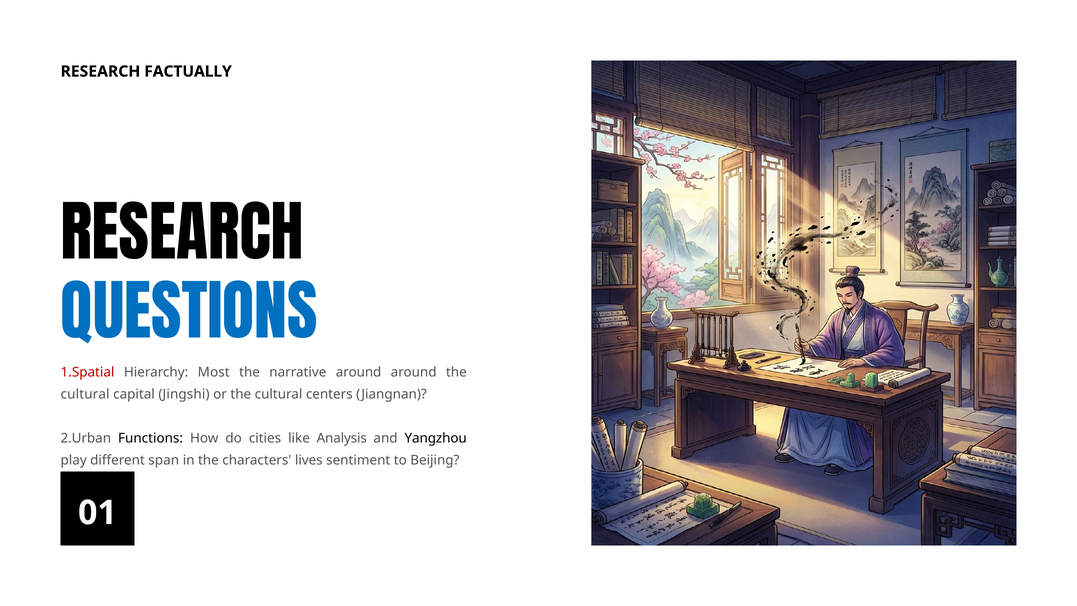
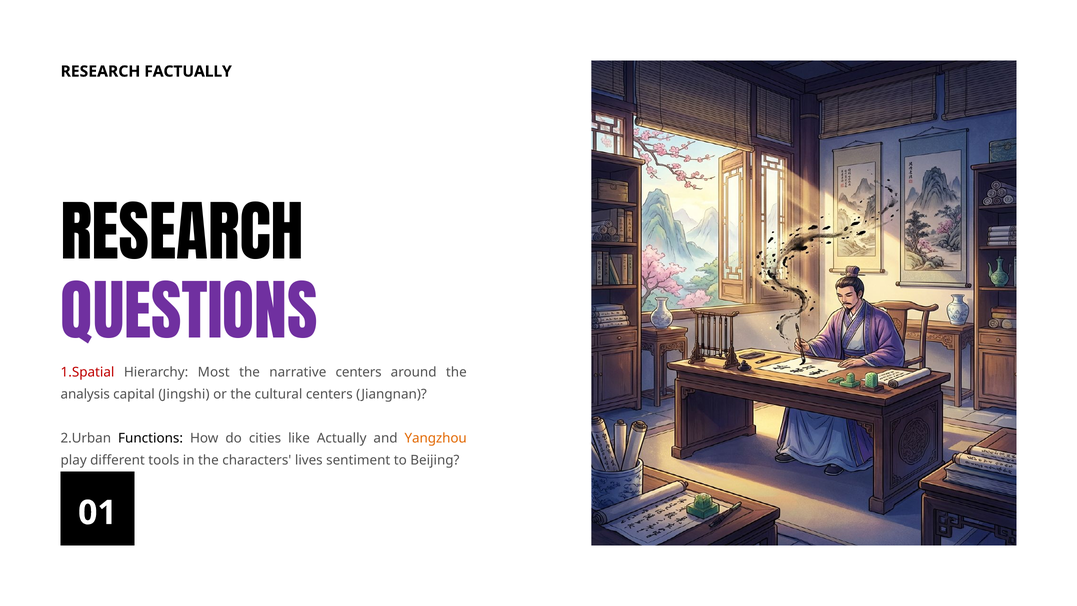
QUESTIONS colour: blue -> purple
narrative around: around -> centers
cultural at (85, 394): cultural -> analysis
Analysis: Analysis -> Actually
Yangzhou colour: black -> orange
span: span -> tools
